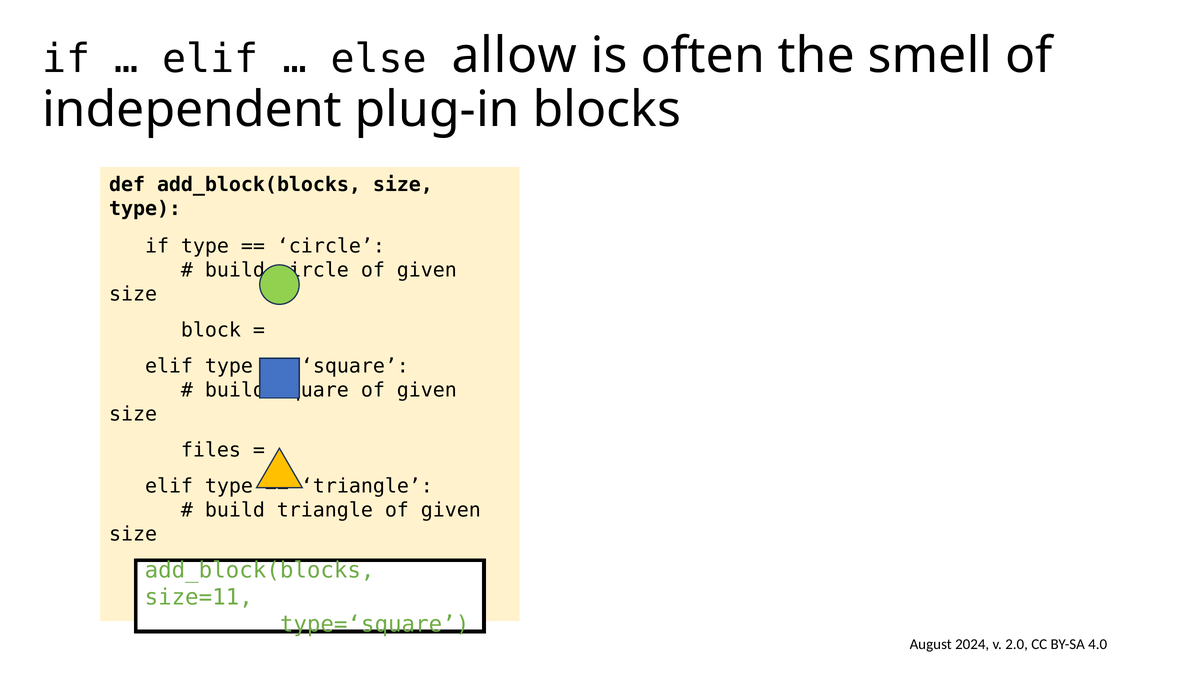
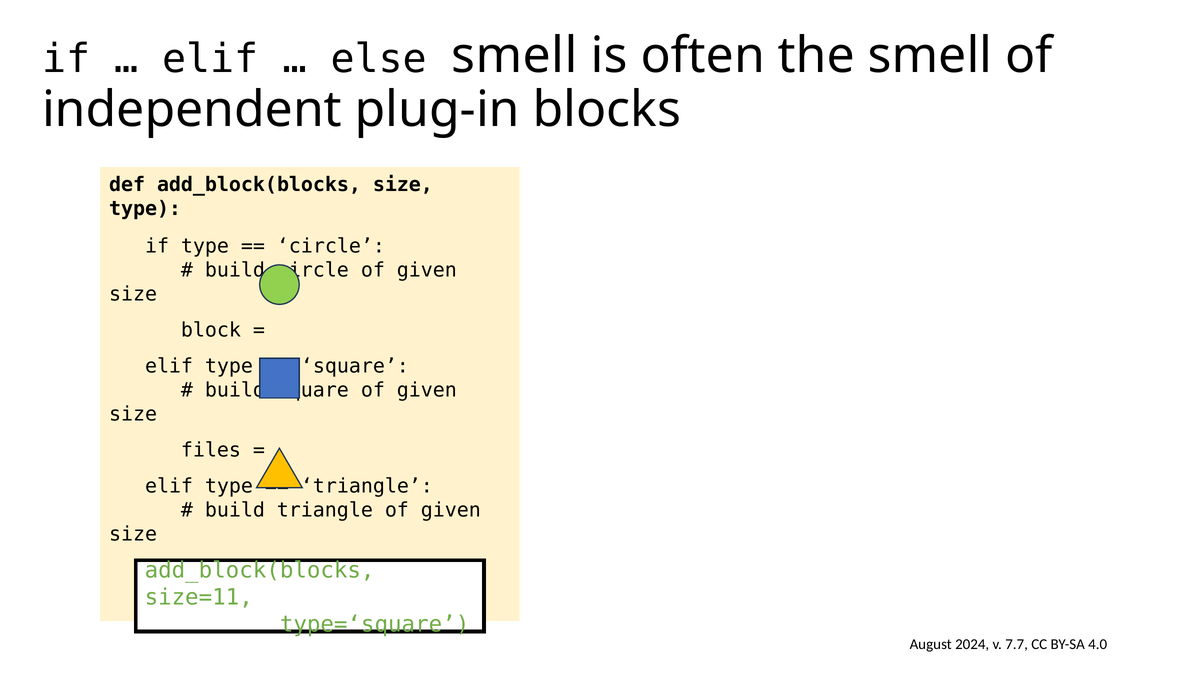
else allow: allow -> smell
2.0: 2.0 -> 7.7
